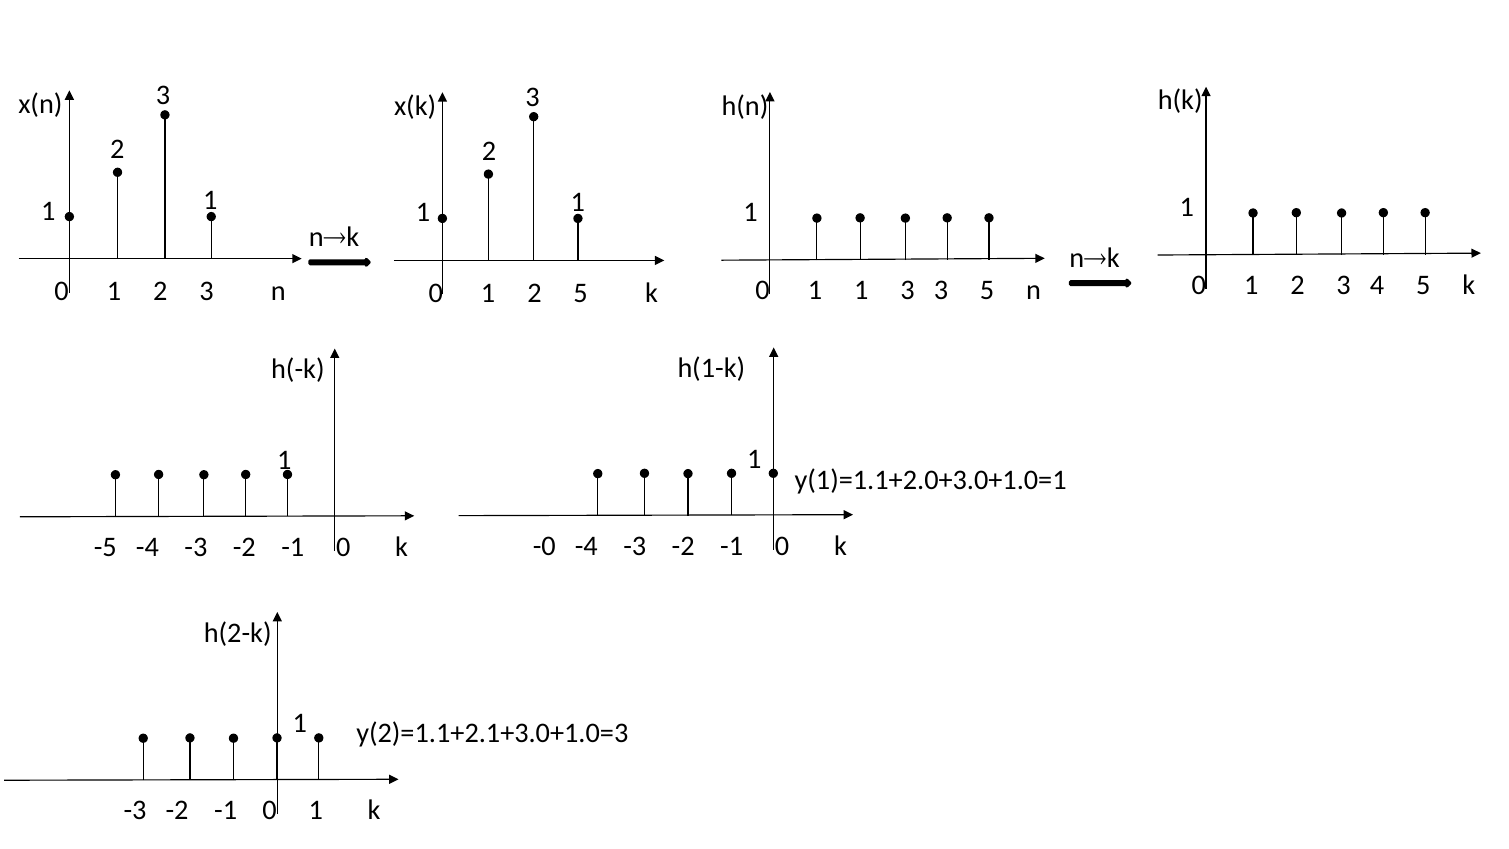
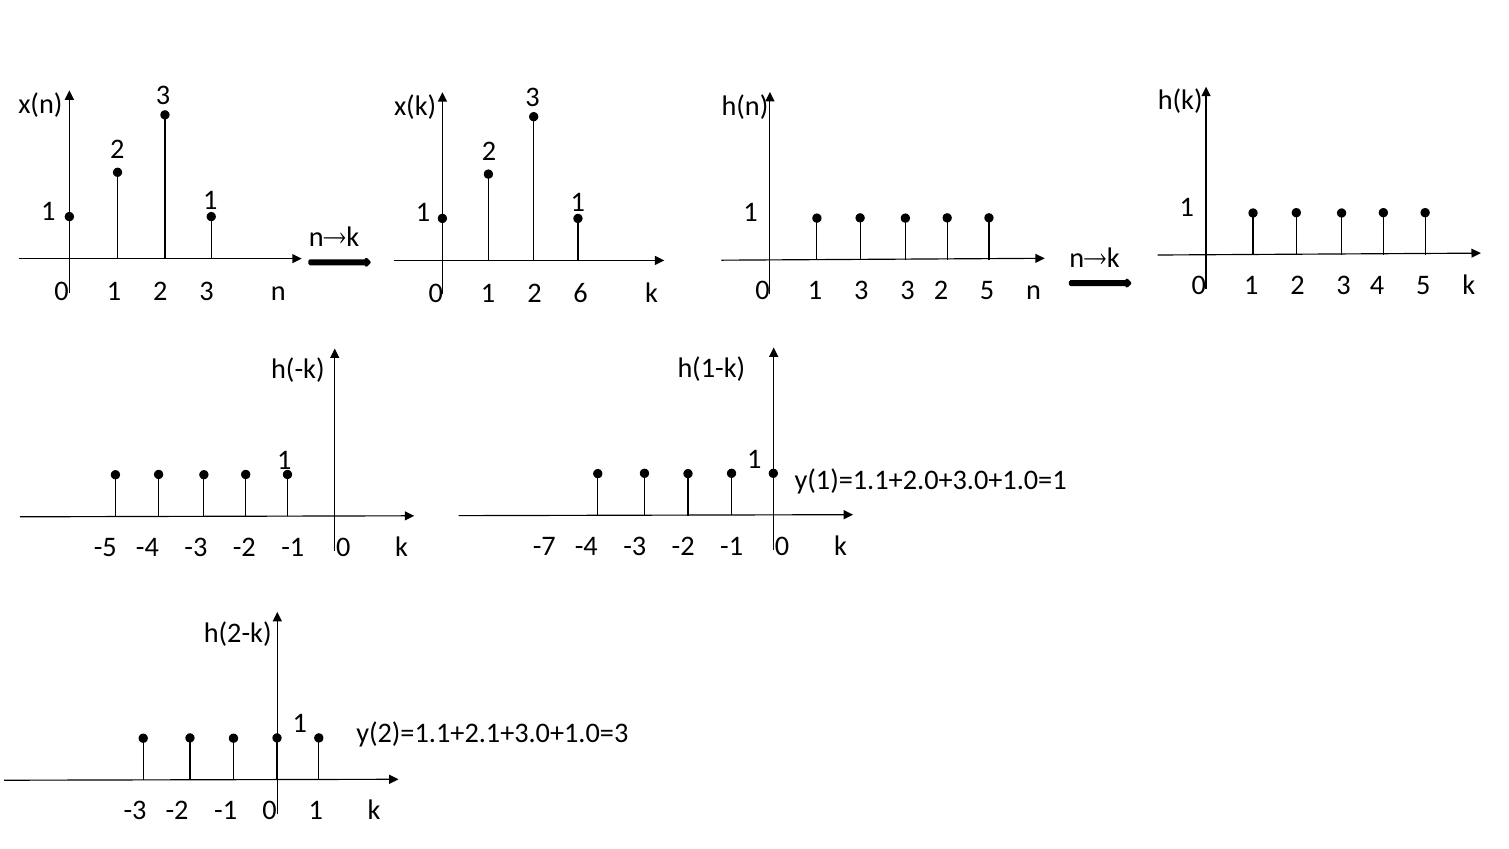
1 1: 1 -> 3
3 3: 3 -> 2
2 5: 5 -> 6
-0: -0 -> -7
